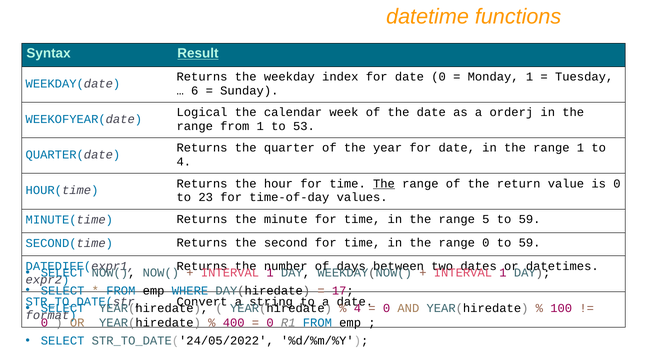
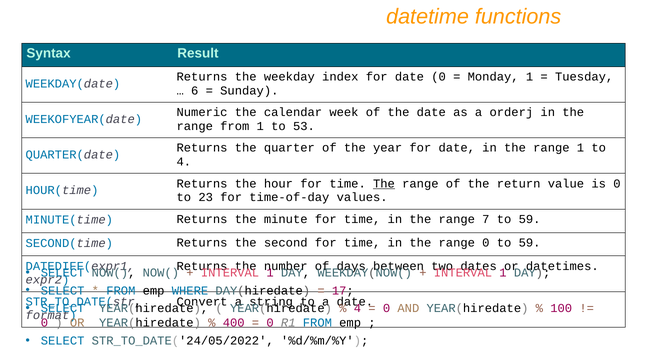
Result underline: present -> none
Logical: Logical -> Numeric
5: 5 -> 7
